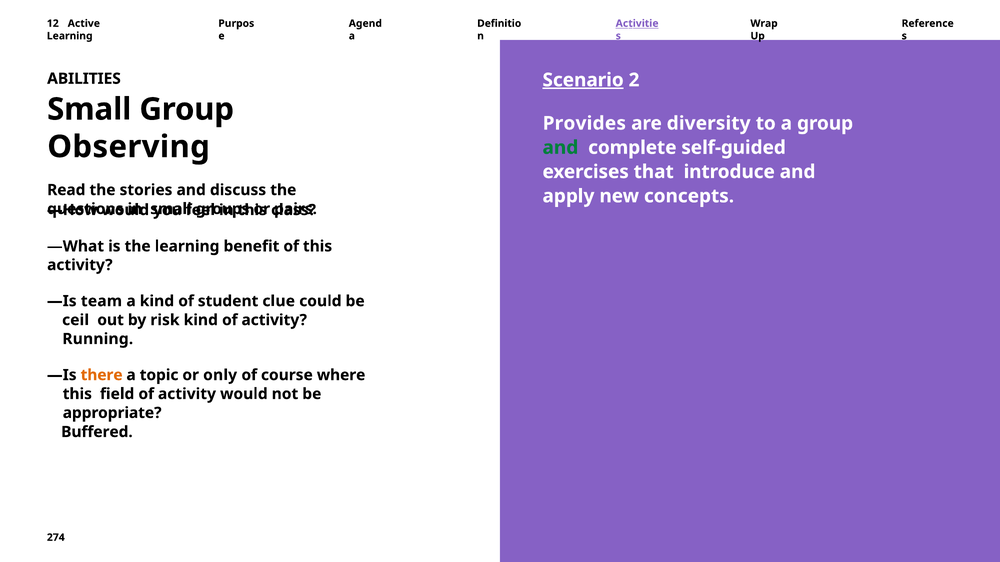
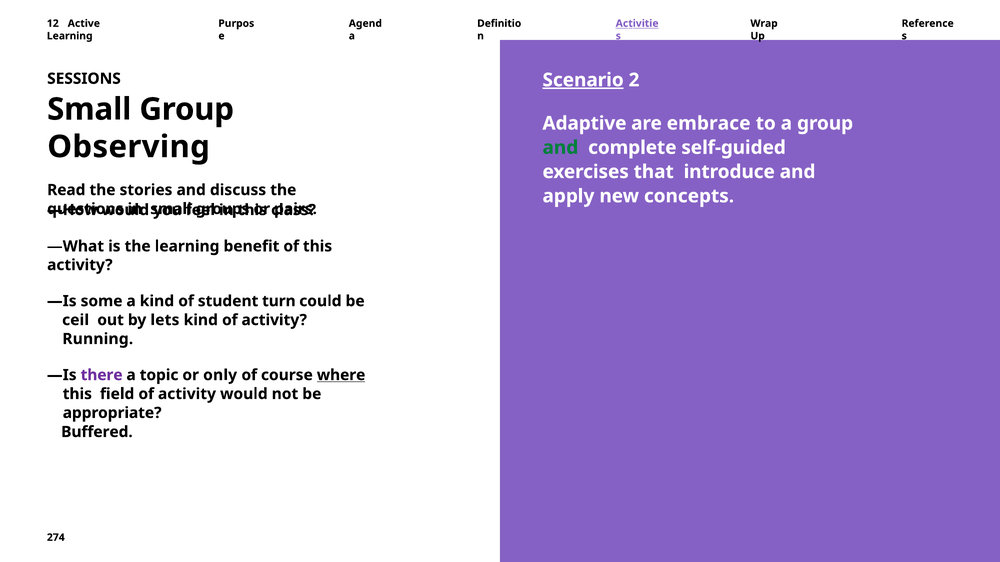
ABILITIES: ABILITIES -> SESSIONS
Provides: Provides -> Adaptive
diversity: diversity -> embrace
team: team -> some
clue: clue -> turn
risk: risk -> lets
there colour: orange -> purple
where underline: none -> present
